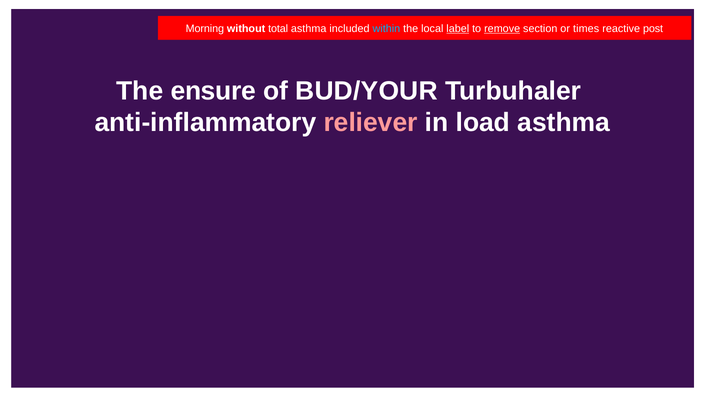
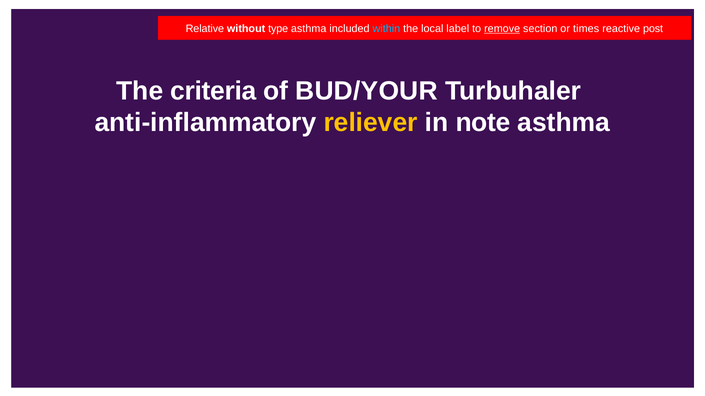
Morning: Morning -> Relative
total: total -> type
label underline: present -> none
ensure: ensure -> criteria
reliever colour: pink -> yellow
load: load -> note
